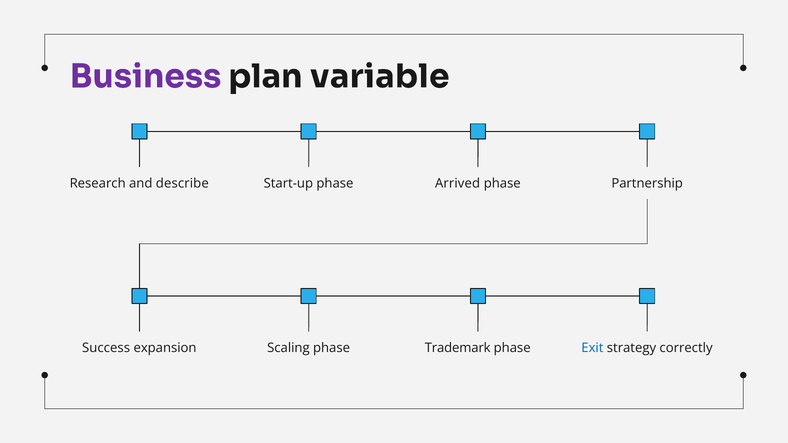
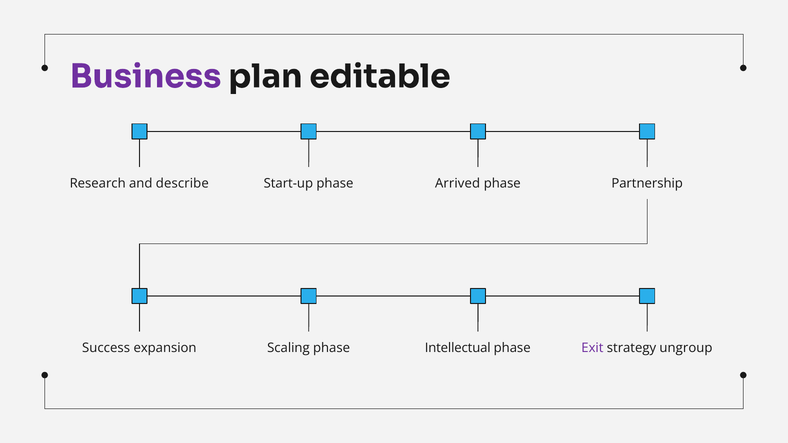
variable: variable -> editable
Trademark: Trademark -> Intellectual
Exit colour: blue -> purple
correctly: correctly -> ungroup
